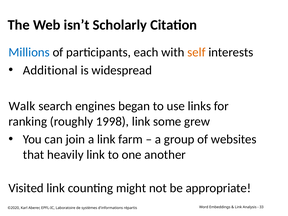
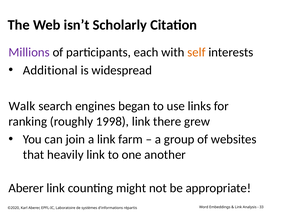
Millions colour: blue -> purple
some: some -> there
Visited at (26, 188): Visited -> Aberer
